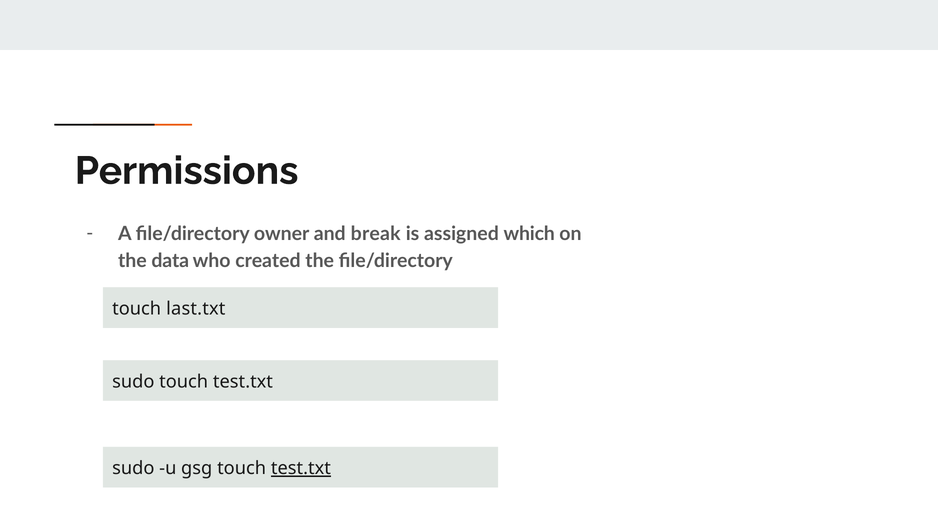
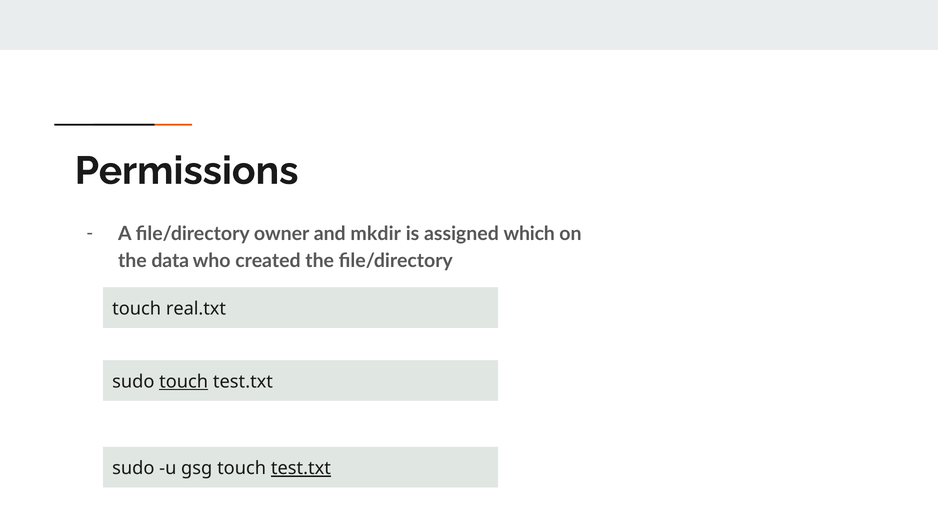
break: break -> mkdir
last.txt: last.txt -> real.txt
touch at (184, 382) underline: none -> present
